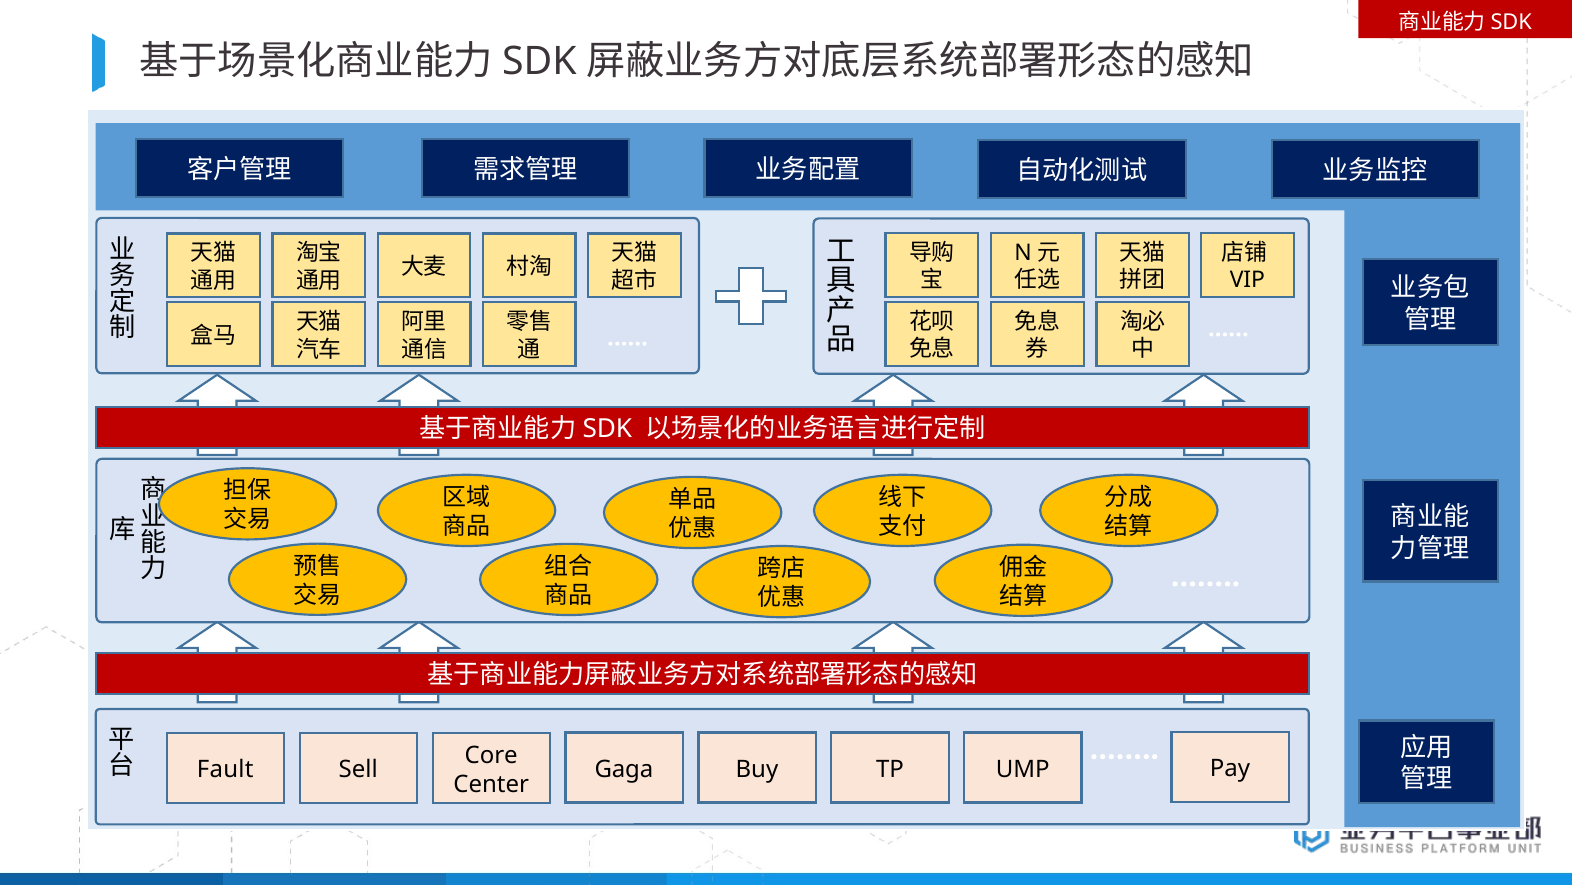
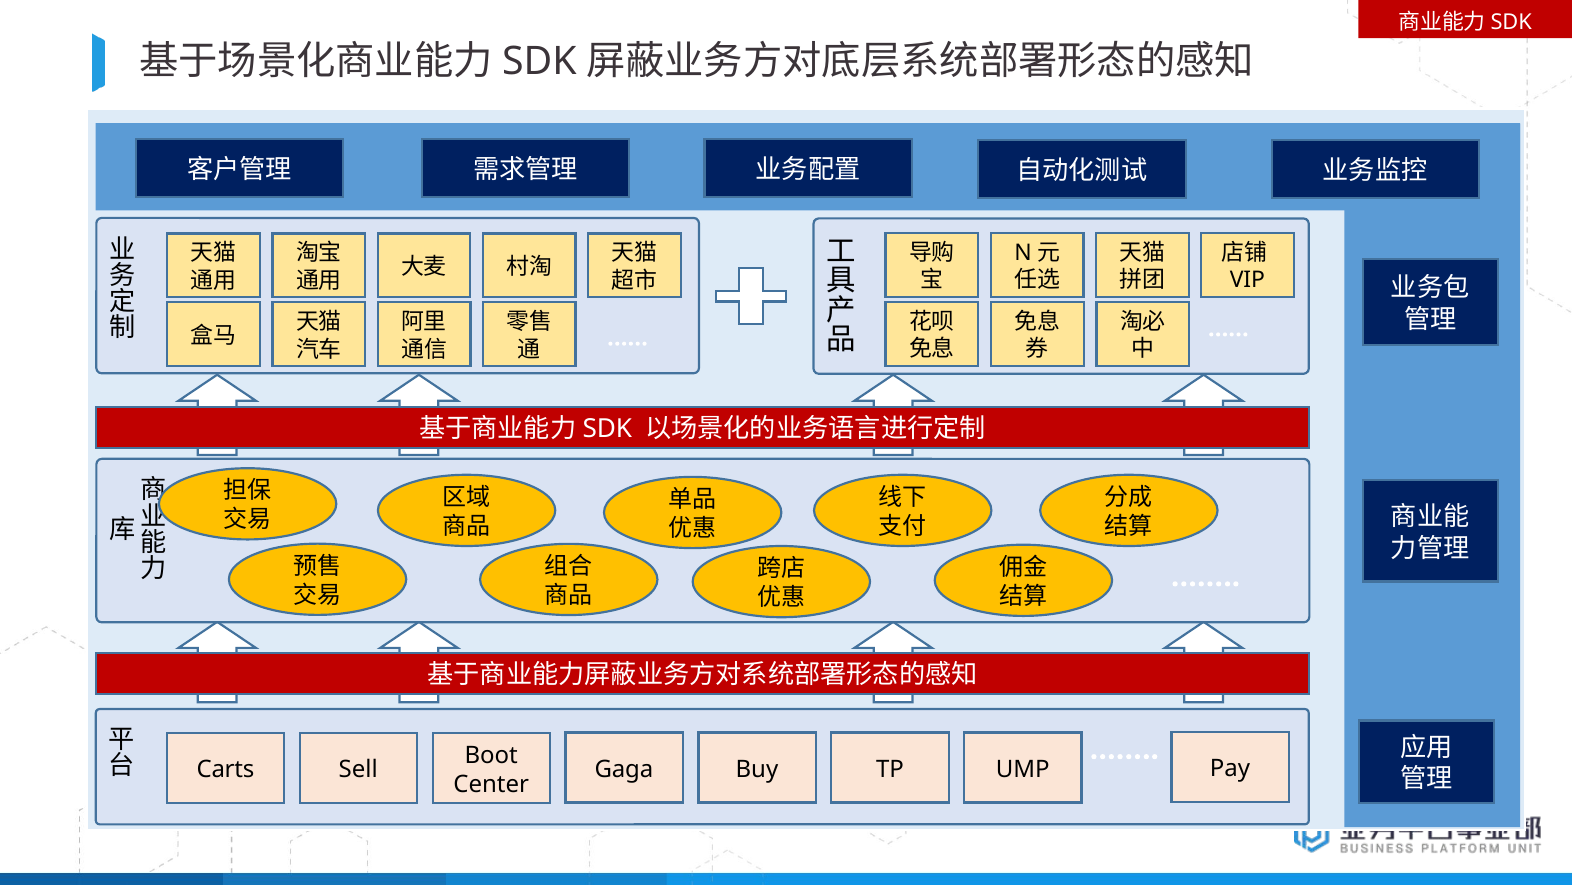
Core: Core -> Boot
Fault: Fault -> Carts
